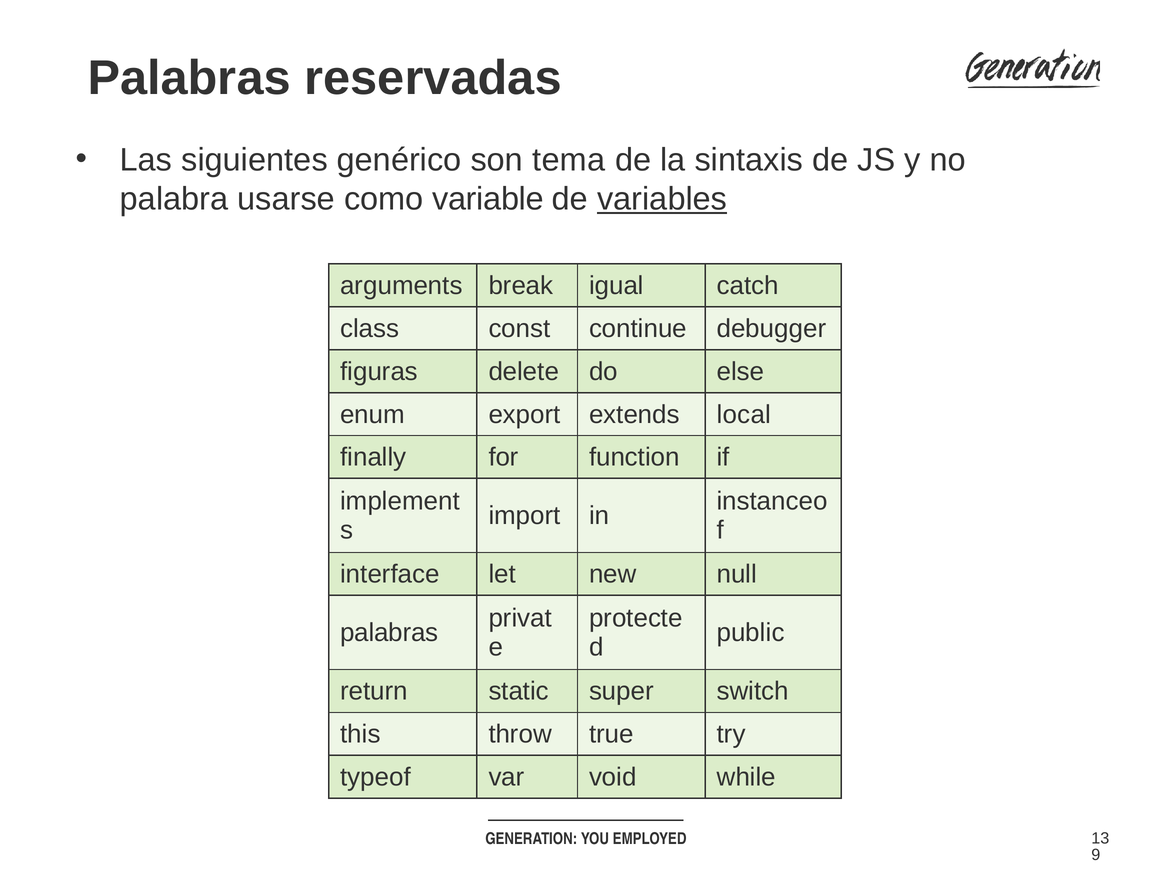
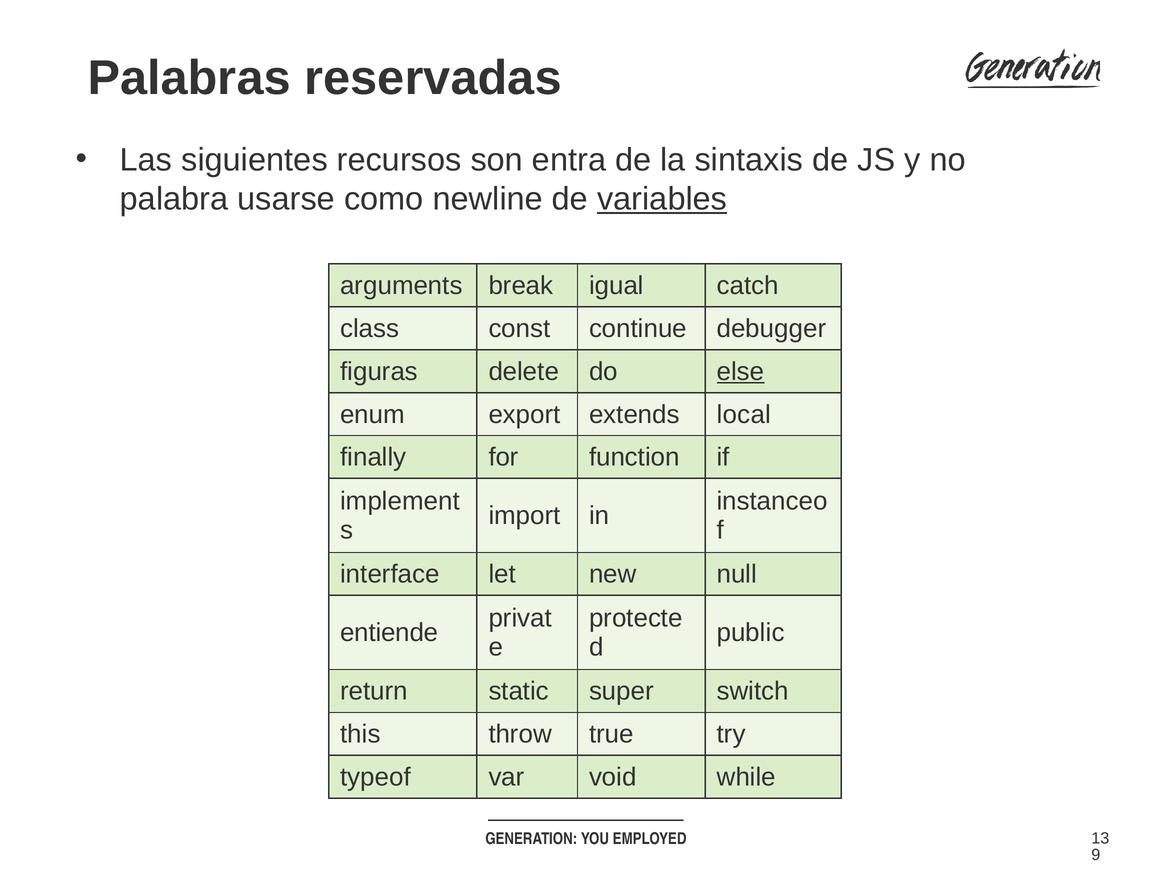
genérico: genérico -> recursos
tema: tema -> entra
variable: variable -> newline
else underline: none -> present
palabras at (389, 632): palabras -> entiende
